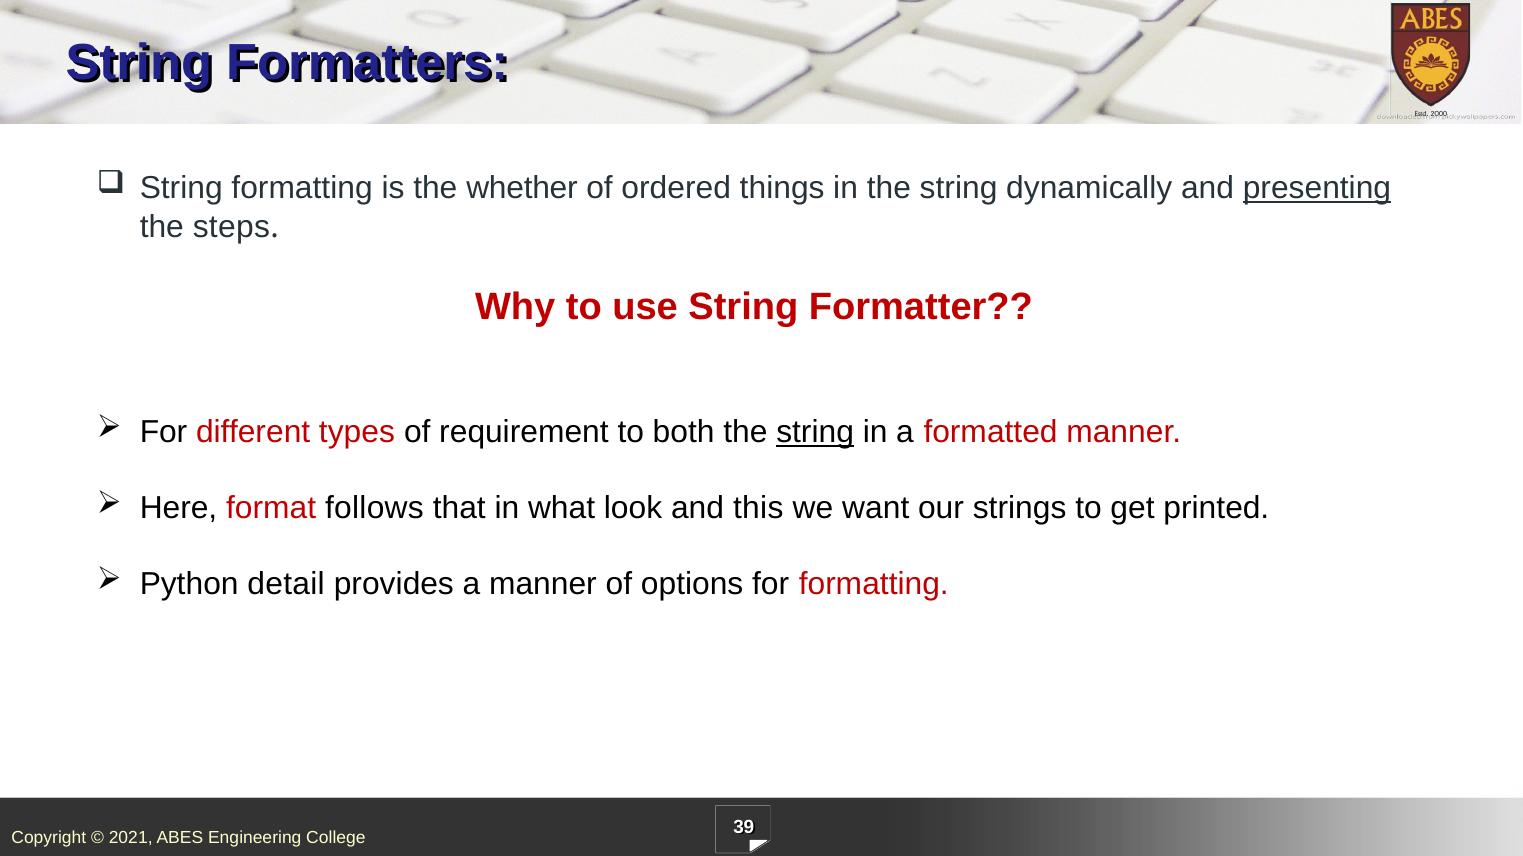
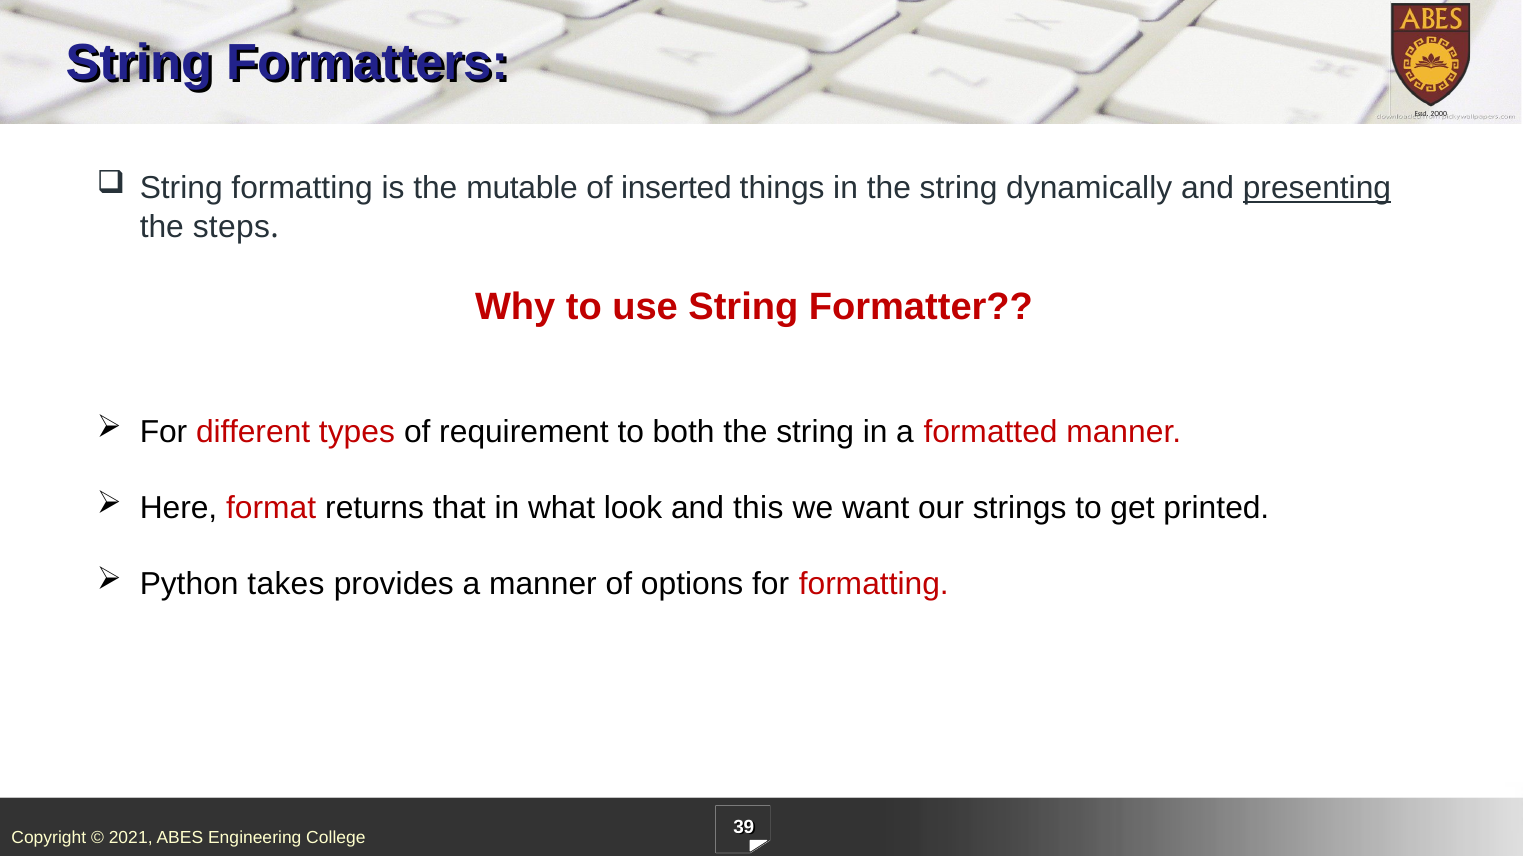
whether: whether -> mutable
ordered: ordered -> inserted
string at (815, 432) underline: present -> none
follows: follows -> returns
detail: detail -> takes
